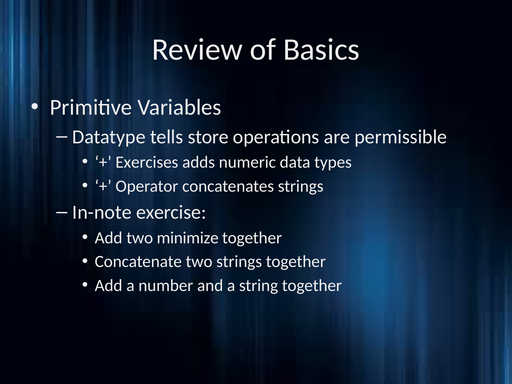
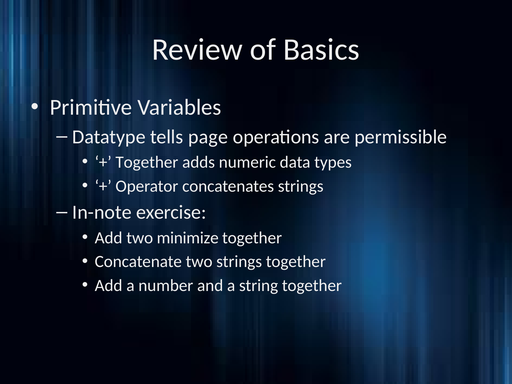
store: store -> page
Exercises at (147, 162): Exercises -> Together
